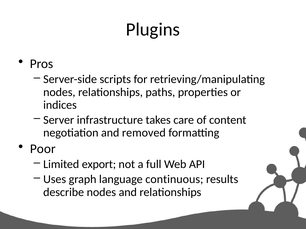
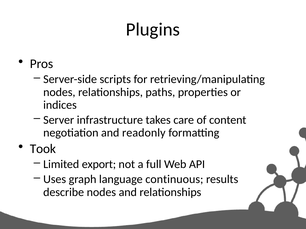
removed: removed -> readonly
Poor: Poor -> Took
